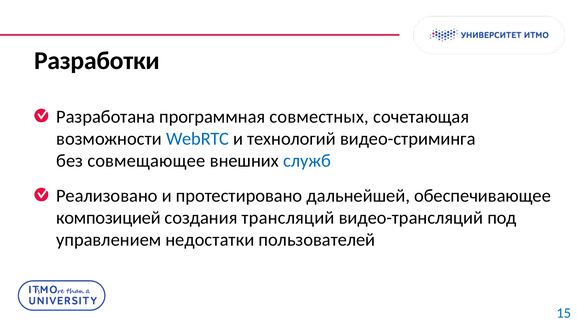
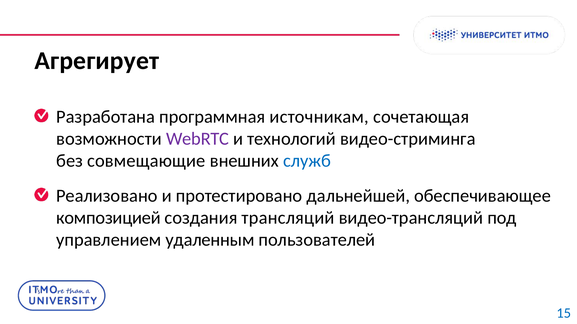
Разработки: Разработки -> Агрегирует
совместных: совместных -> источникам
WebRTC colour: blue -> purple
совмещающее: совмещающее -> совмещающие
недостатки: недостатки -> удаленным
